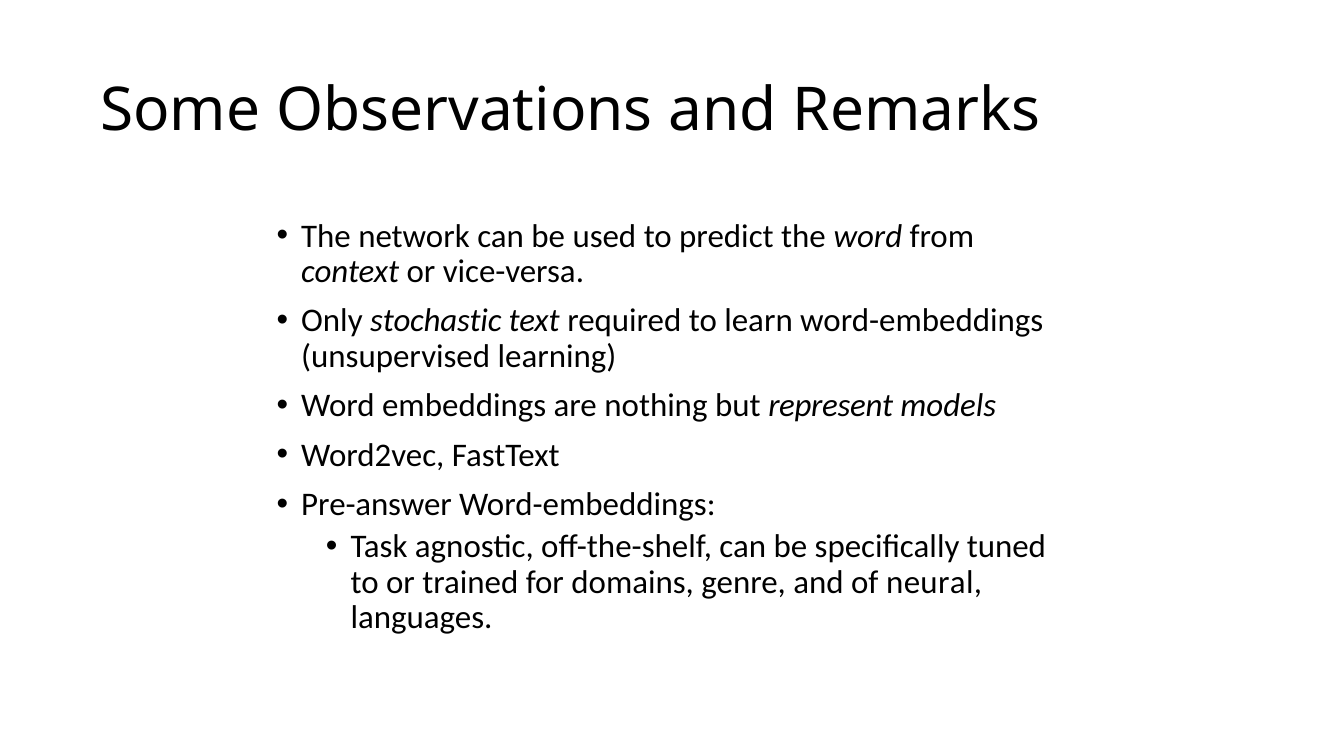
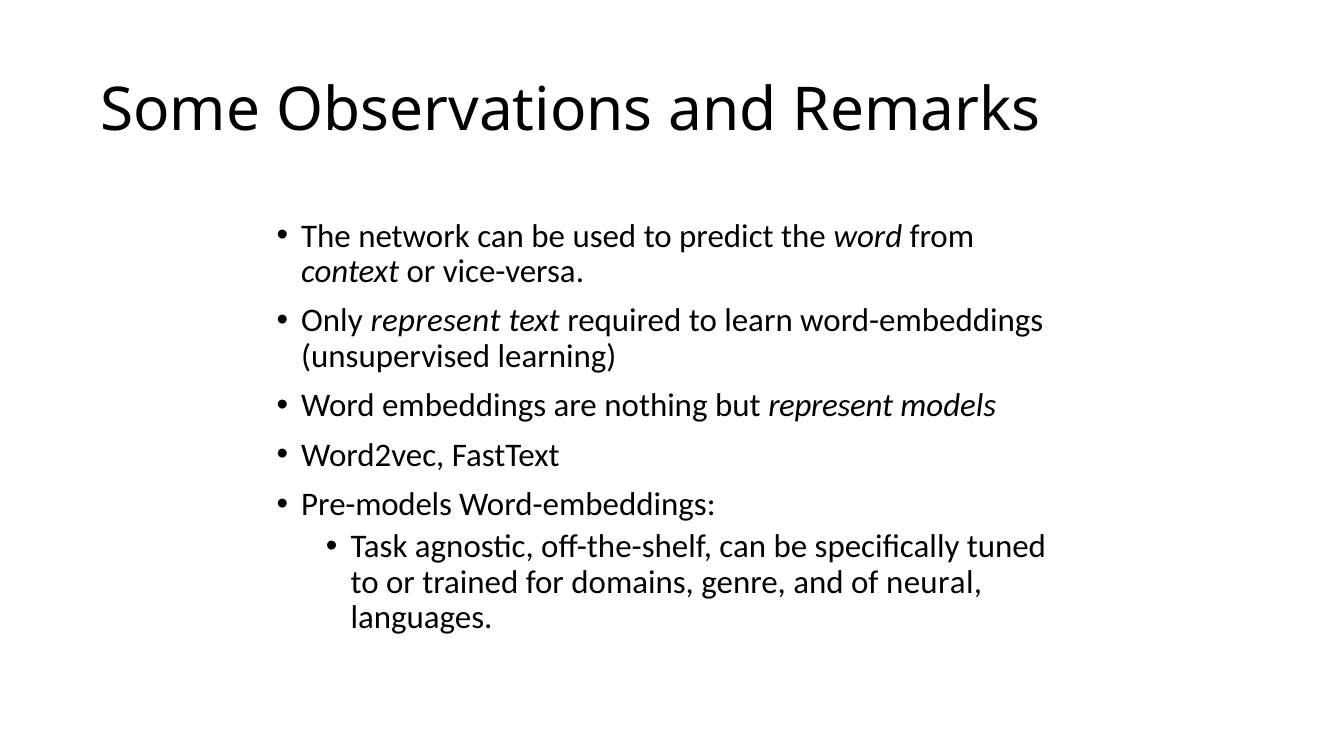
Only stochastic: stochastic -> represent
Pre-answer: Pre-answer -> Pre-models
